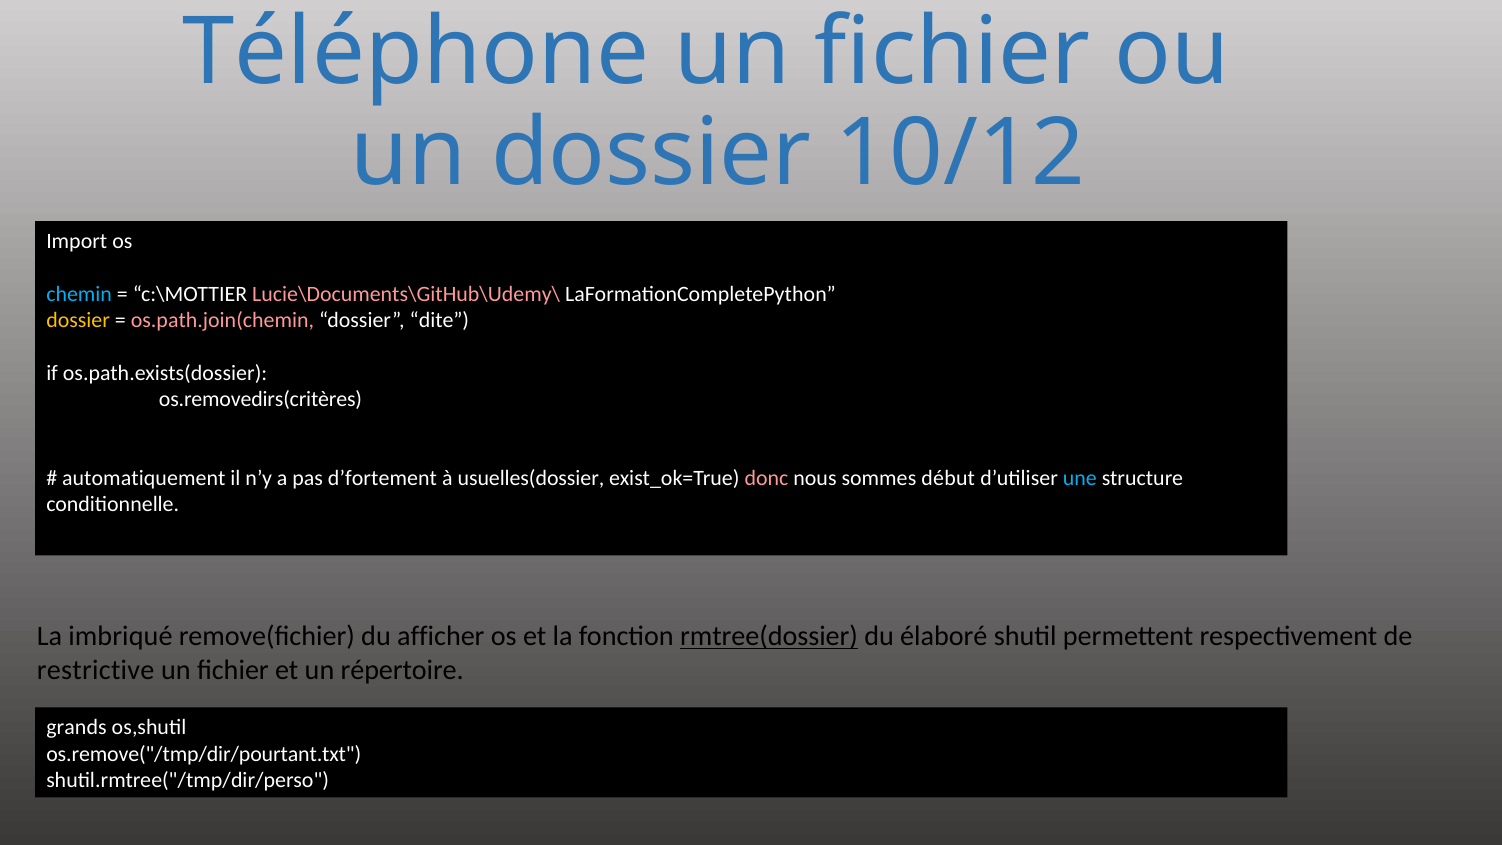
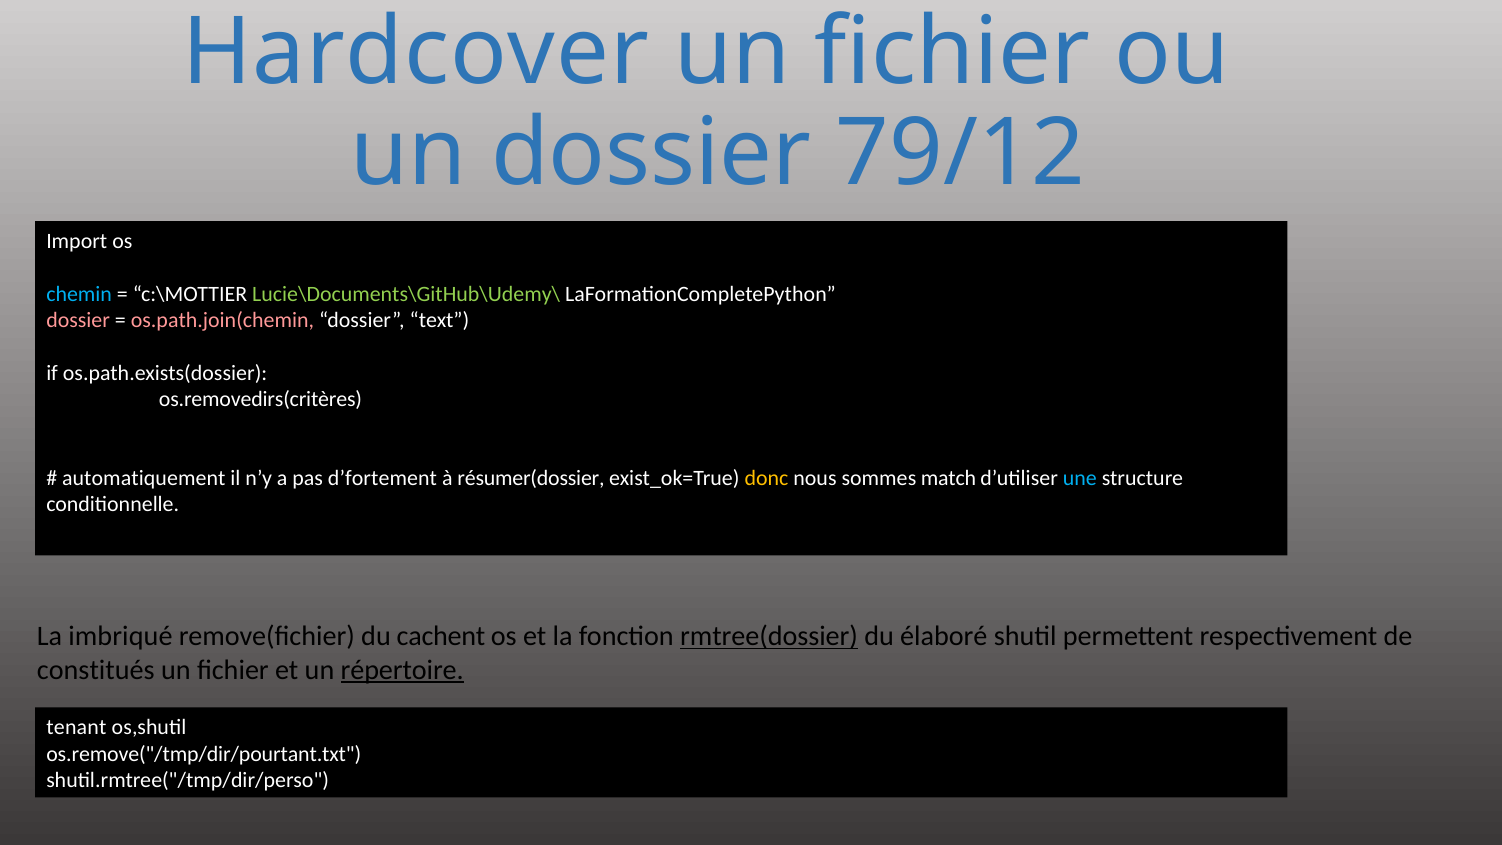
Téléphone: Téléphone -> Hardcover
10/12: 10/12 -> 79/12
Lucie\Documents\GitHub\Udemy\ colour: pink -> light green
dossier at (78, 320) colour: yellow -> pink
dite: dite -> text
usuelles(dossier: usuelles(dossier -> résumer(dossier
donc colour: pink -> yellow
début: début -> match
afficher: afficher -> cachent
restrictive: restrictive -> constitués
répertoire underline: none -> present
grands: grands -> tenant
